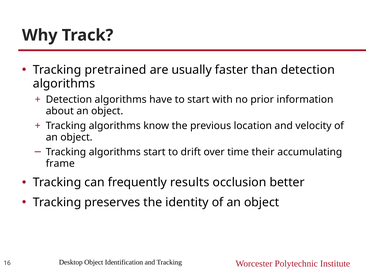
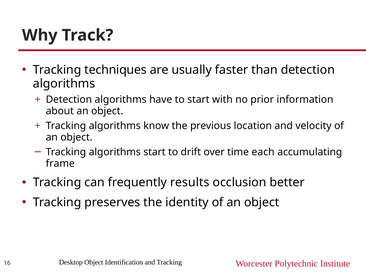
pretrained: pretrained -> techniques
their: their -> each
